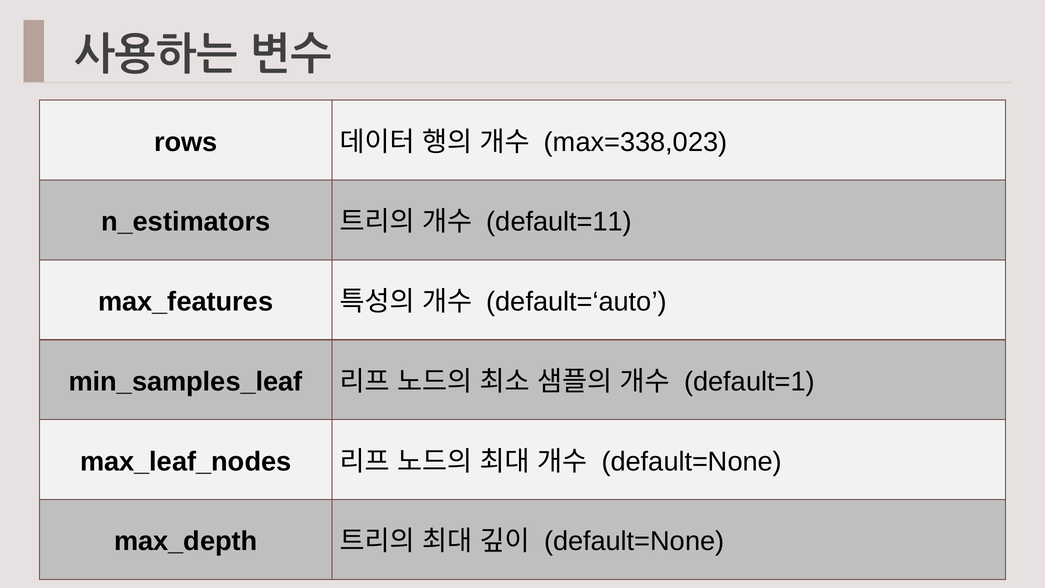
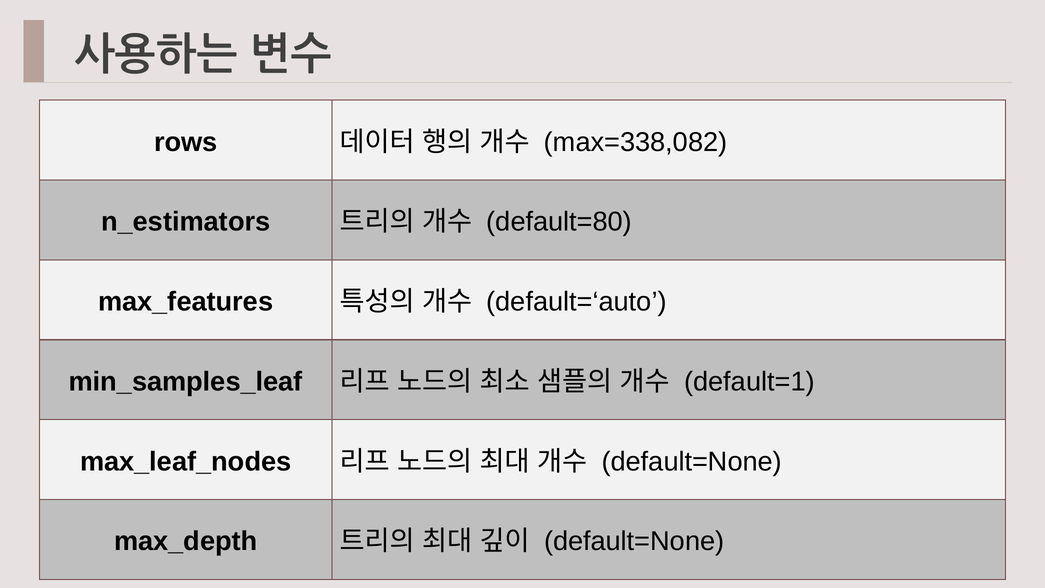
max=338,023: max=338,023 -> max=338,082
default=11: default=11 -> default=80
